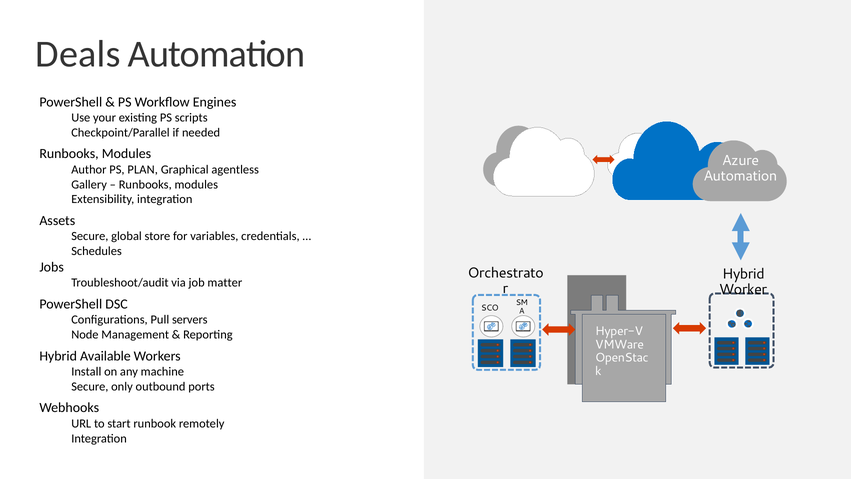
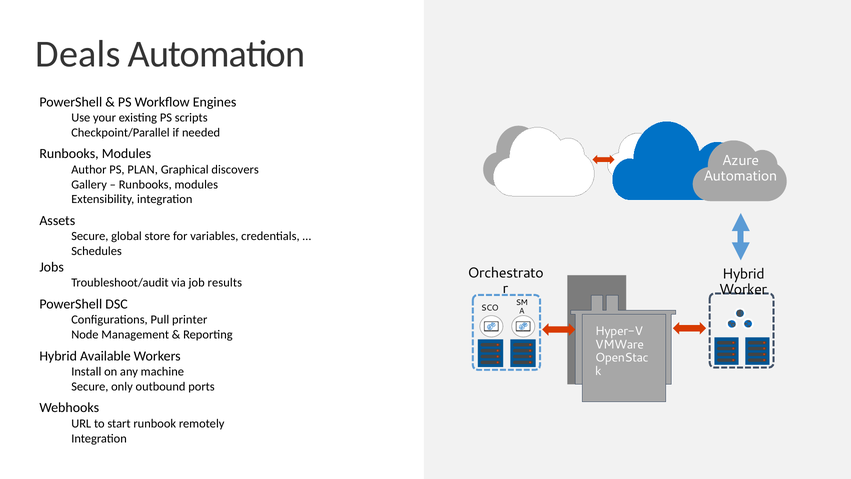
agentless: agentless -> discovers
matter: matter -> results
servers: servers -> printer
